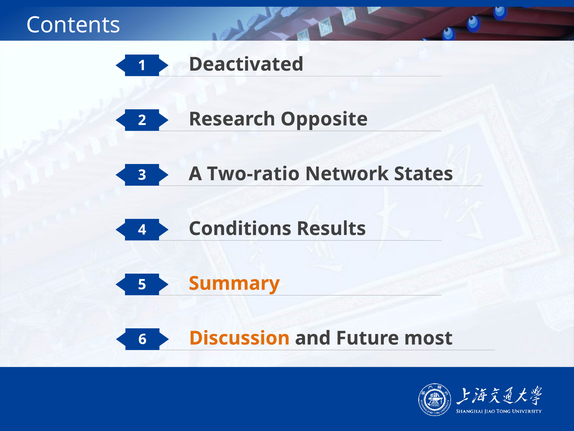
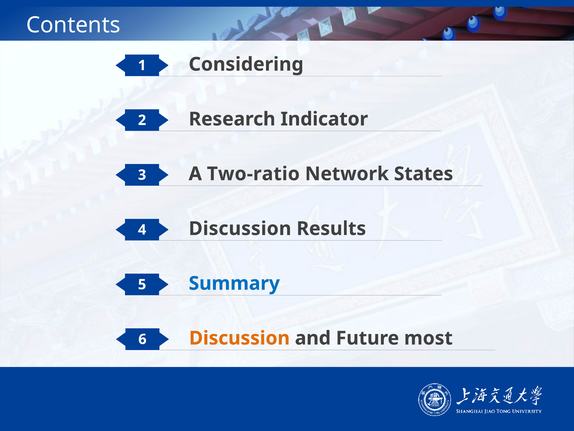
Deactivated: Deactivated -> Considering
Opposite: Opposite -> Indicator
4 Conditions: Conditions -> Discussion
Summary colour: orange -> blue
